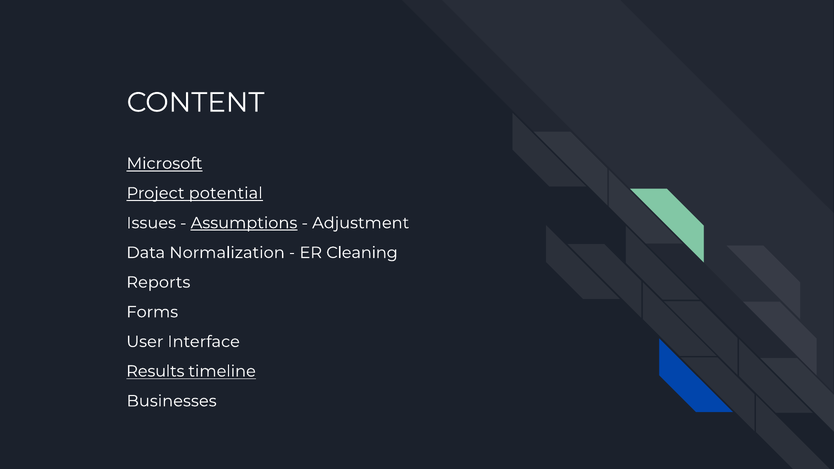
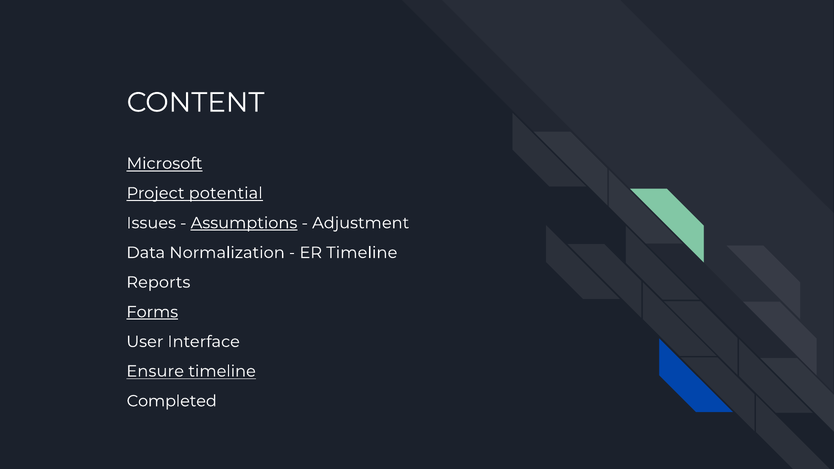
ER Cleaning: Cleaning -> Timeline
Forms underline: none -> present
Results: Results -> Ensure
Businesses: Businesses -> Completed
